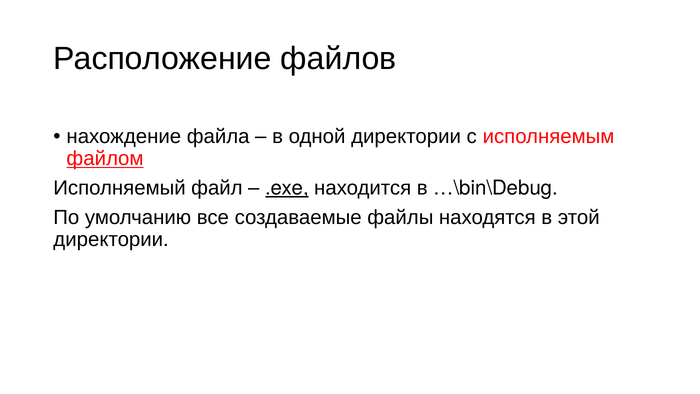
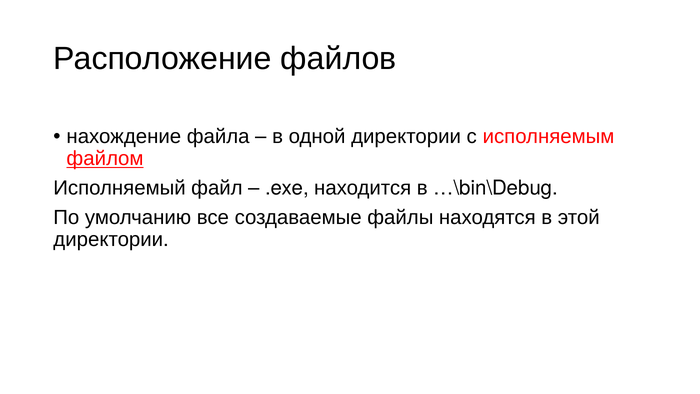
.exe underline: present -> none
